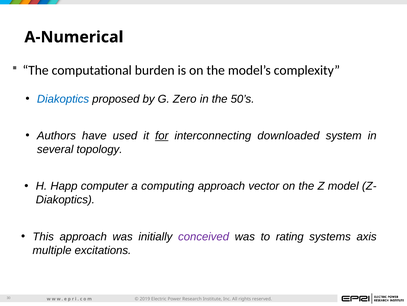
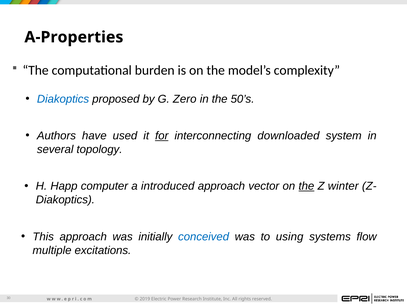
A-Numerical: A-Numerical -> A-Properties
computing: computing -> introduced
the at (306, 186) underline: none -> present
model: model -> winter
conceived colour: purple -> blue
rating: rating -> using
axis: axis -> flow
